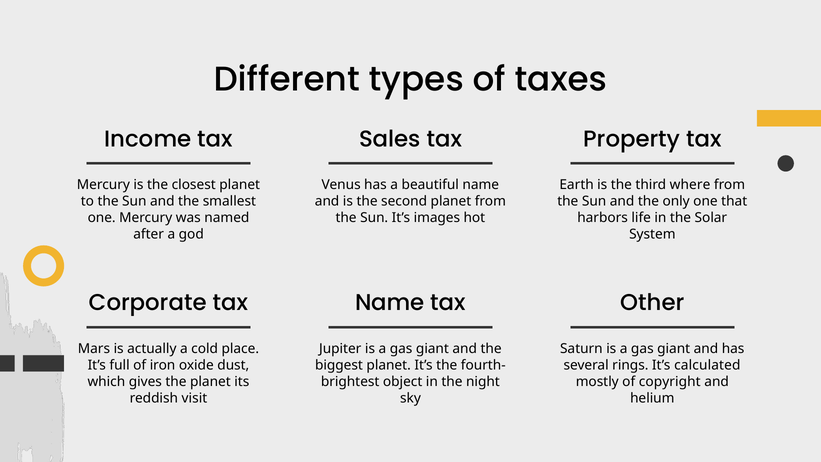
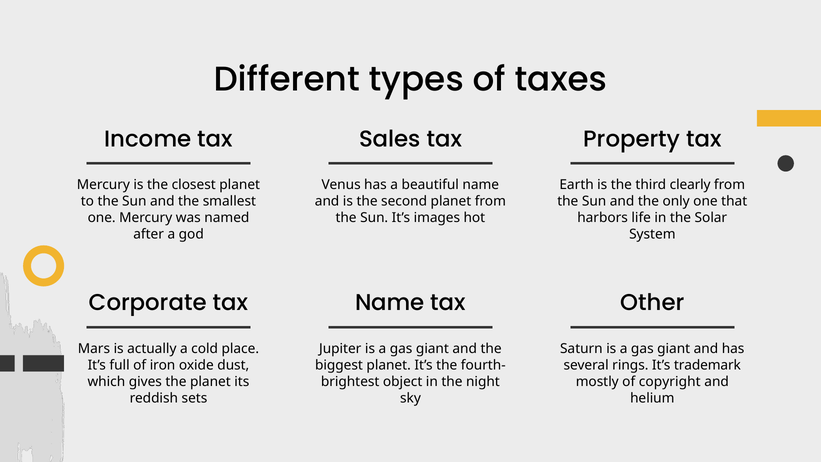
where: where -> clearly
calculated: calculated -> trademark
visit: visit -> sets
